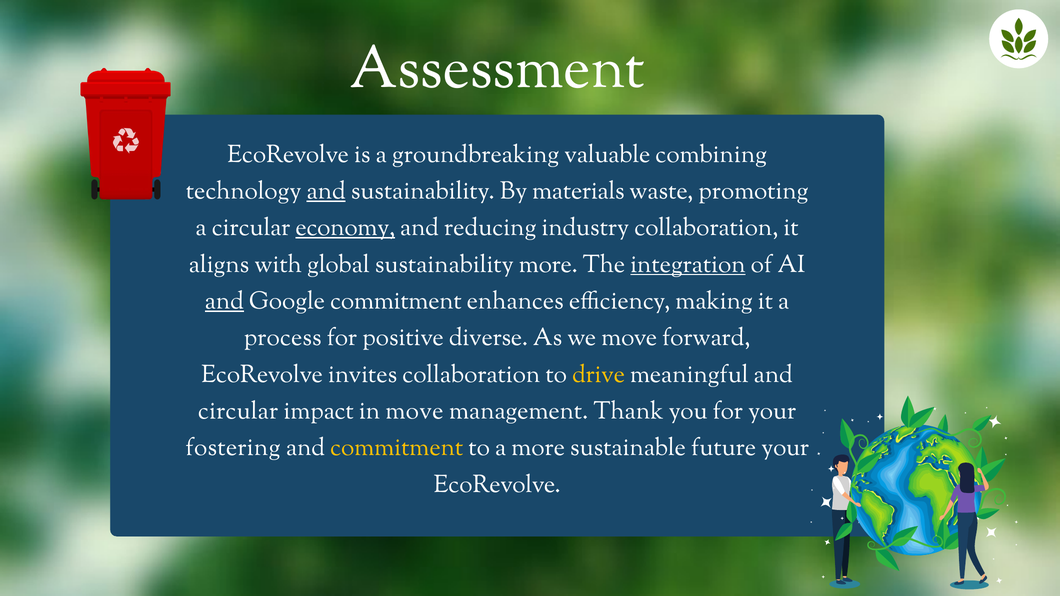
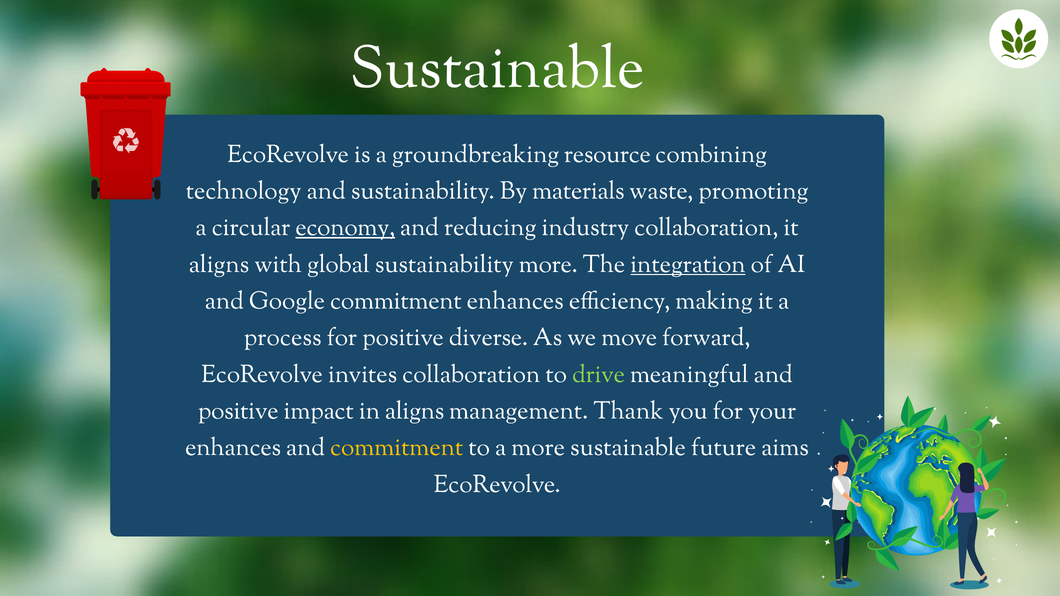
Assessment at (497, 68): Assessment -> Sustainable
valuable: valuable -> resource
and at (326, 191) underline: present -> none
and at (224, 301) underline: present -> none
drive colour: yellow -> light green
circular at (238, 411): circular -> positive
in move: move -> aligns
fostering at (233, 448): fostering -> enhances
future your: your -> aims
